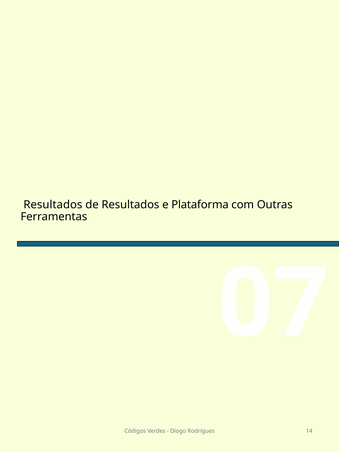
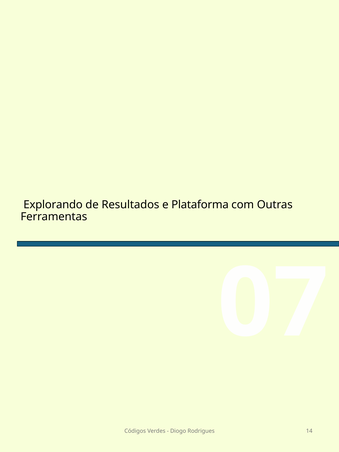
Resultados at (53, 205): Resultados -> Explorando
